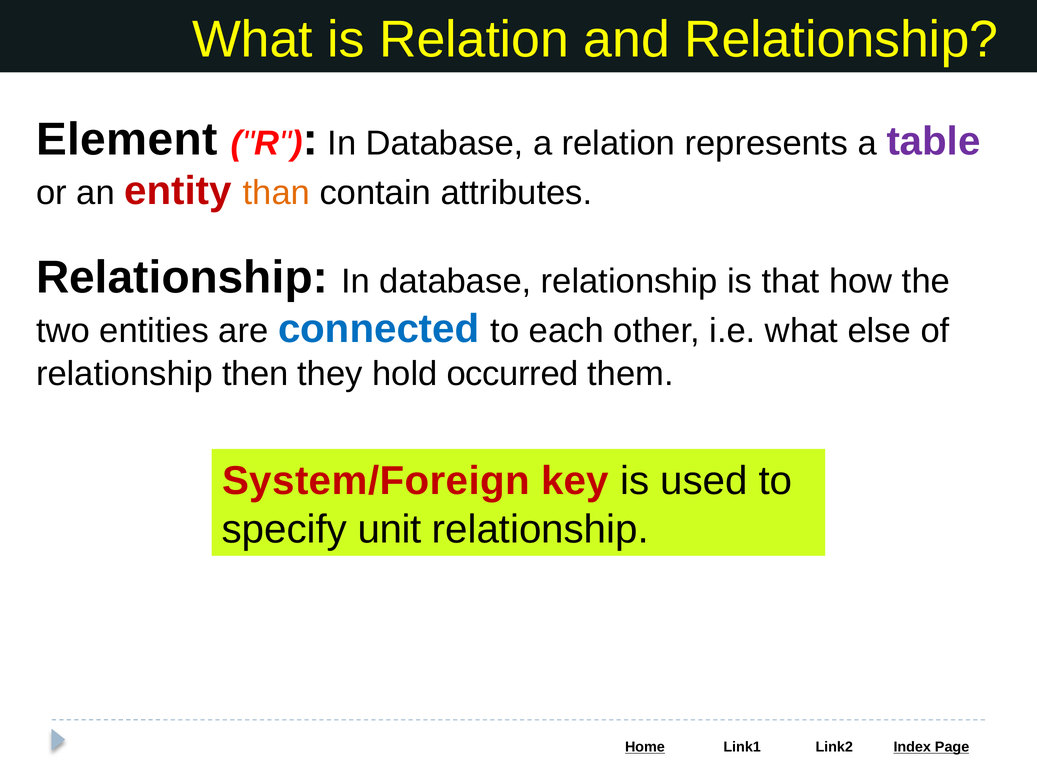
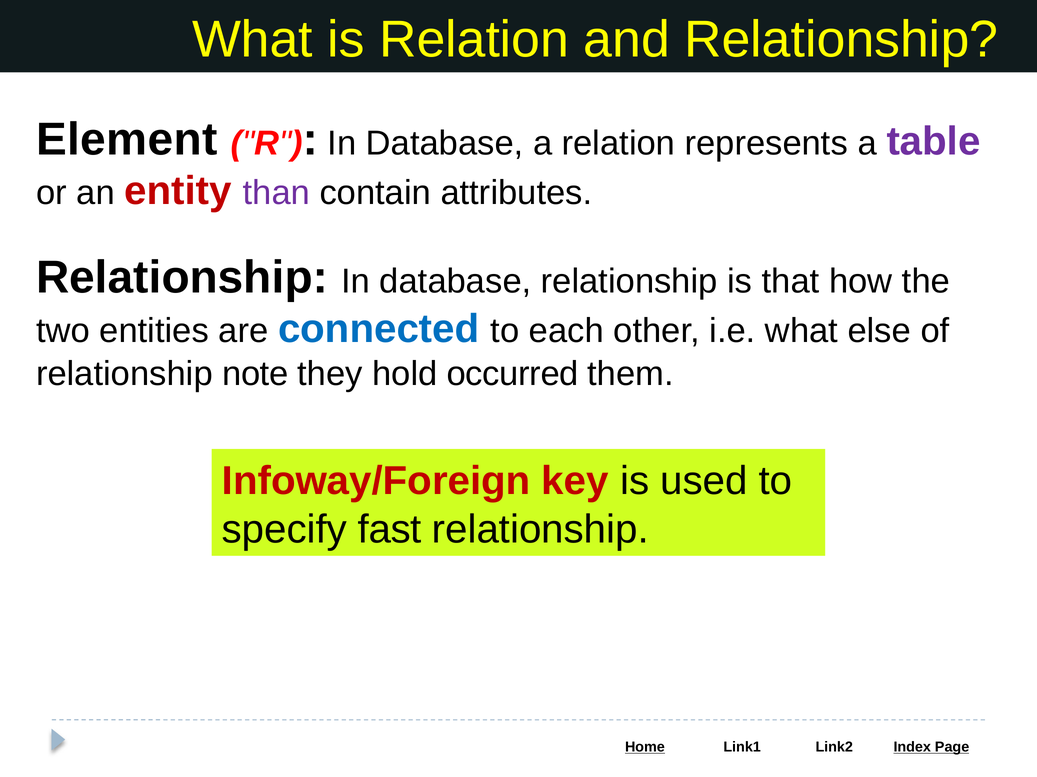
than colour: orange -> purple
then: then -> note
System/Foreign: System/Foreign -> Infoway/Foreign
unit: unit -> fast
